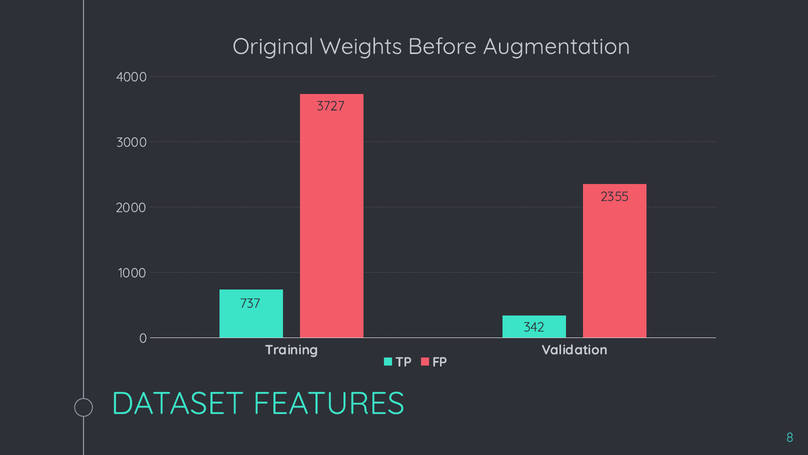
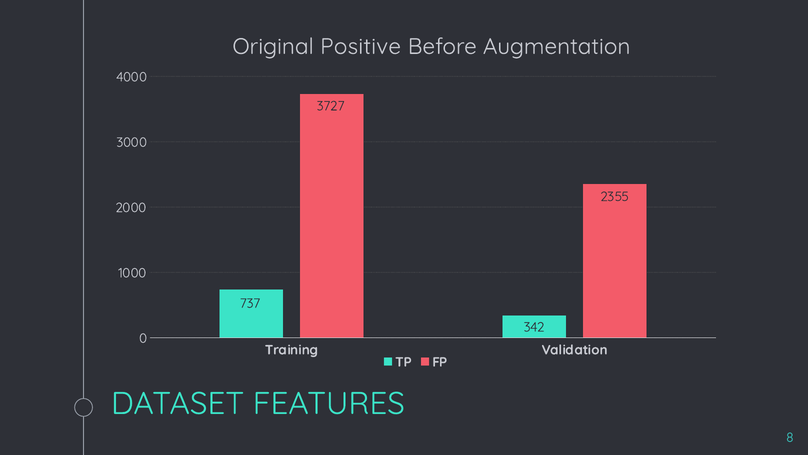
Weights: Weights -> Positive
